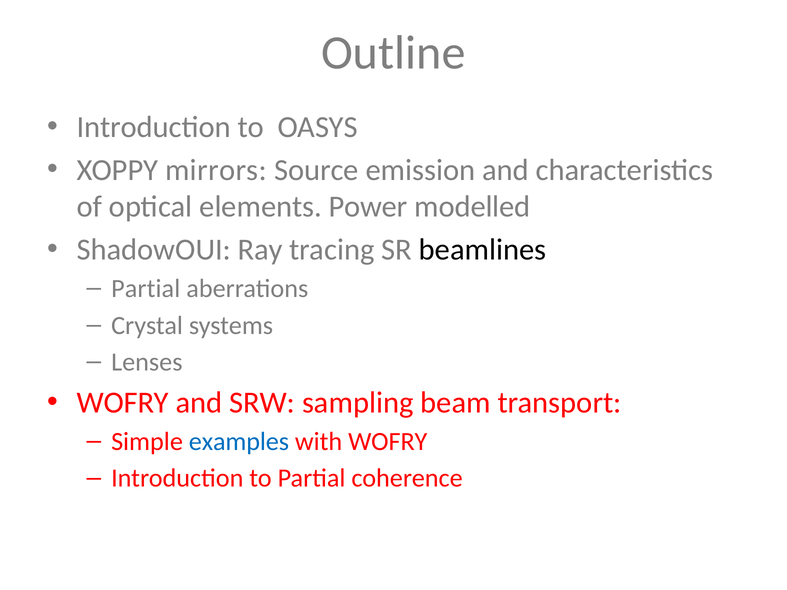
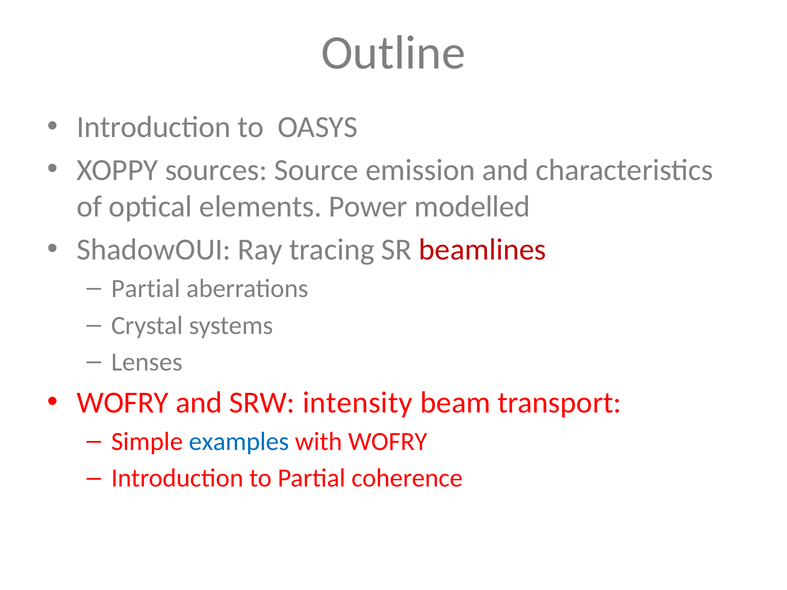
mirrors: mirrors -> sources
beamlines colour: black -> red
sampling: sampling -> intensity
